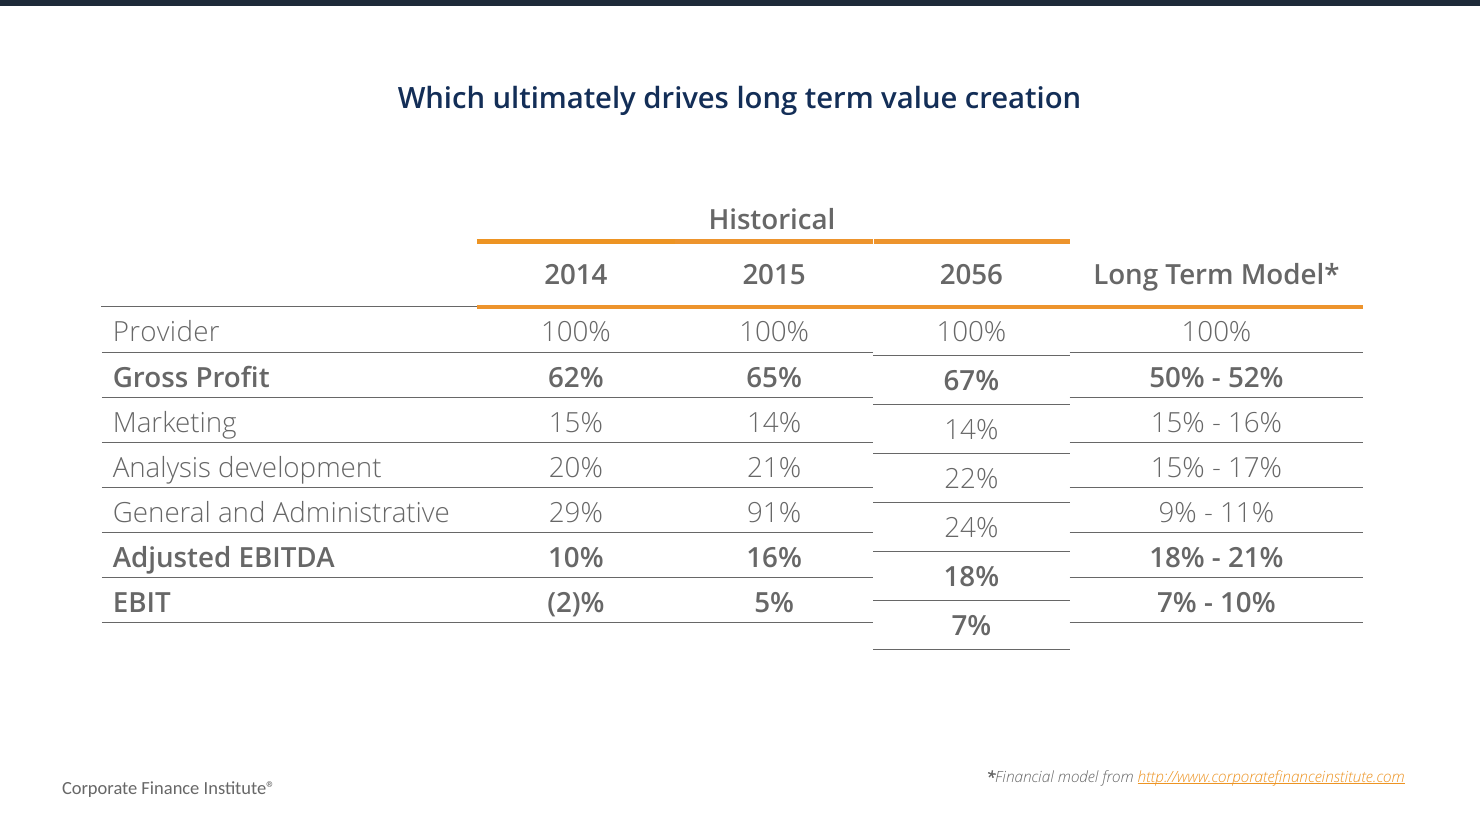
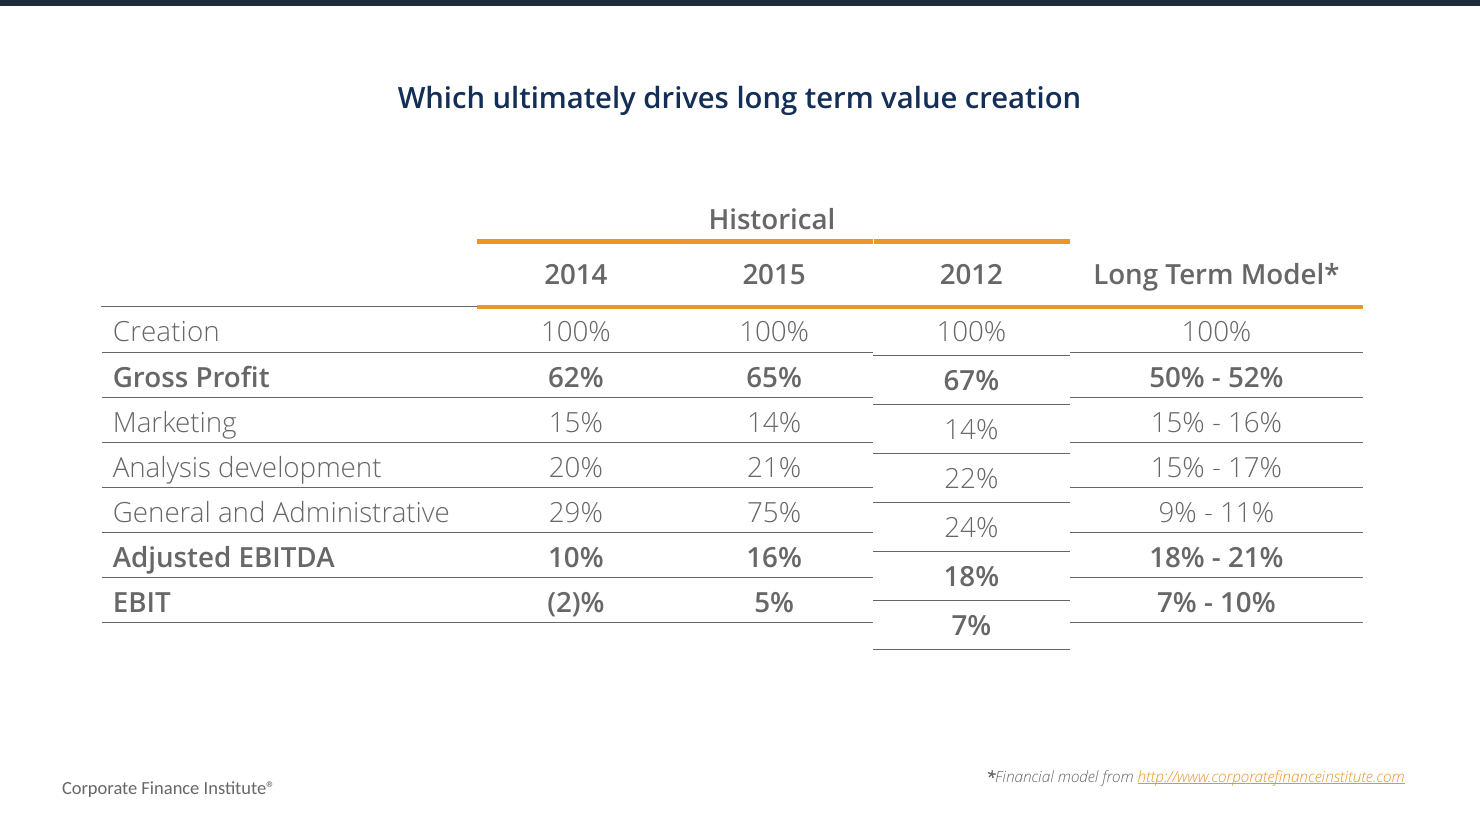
2056: 2056 -> 2012
Provider at (166, 333): Provider -> Creation
91%: 91% -> 75%
